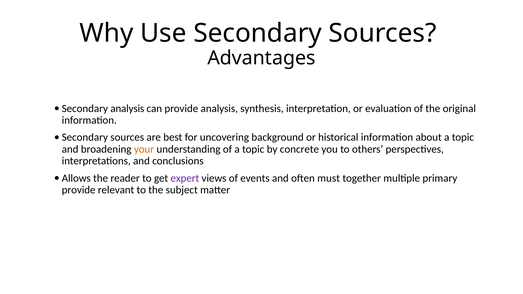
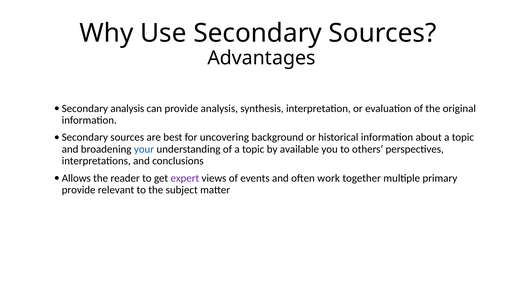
your colour: orange -> blue
concrete: concrete -> available
must: must -> work
